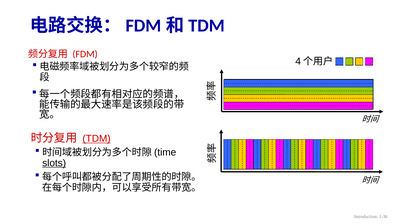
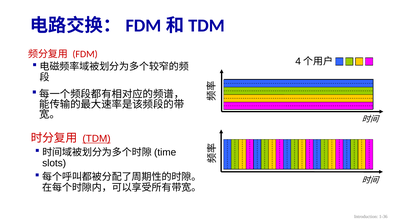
slots underline: present -> none
